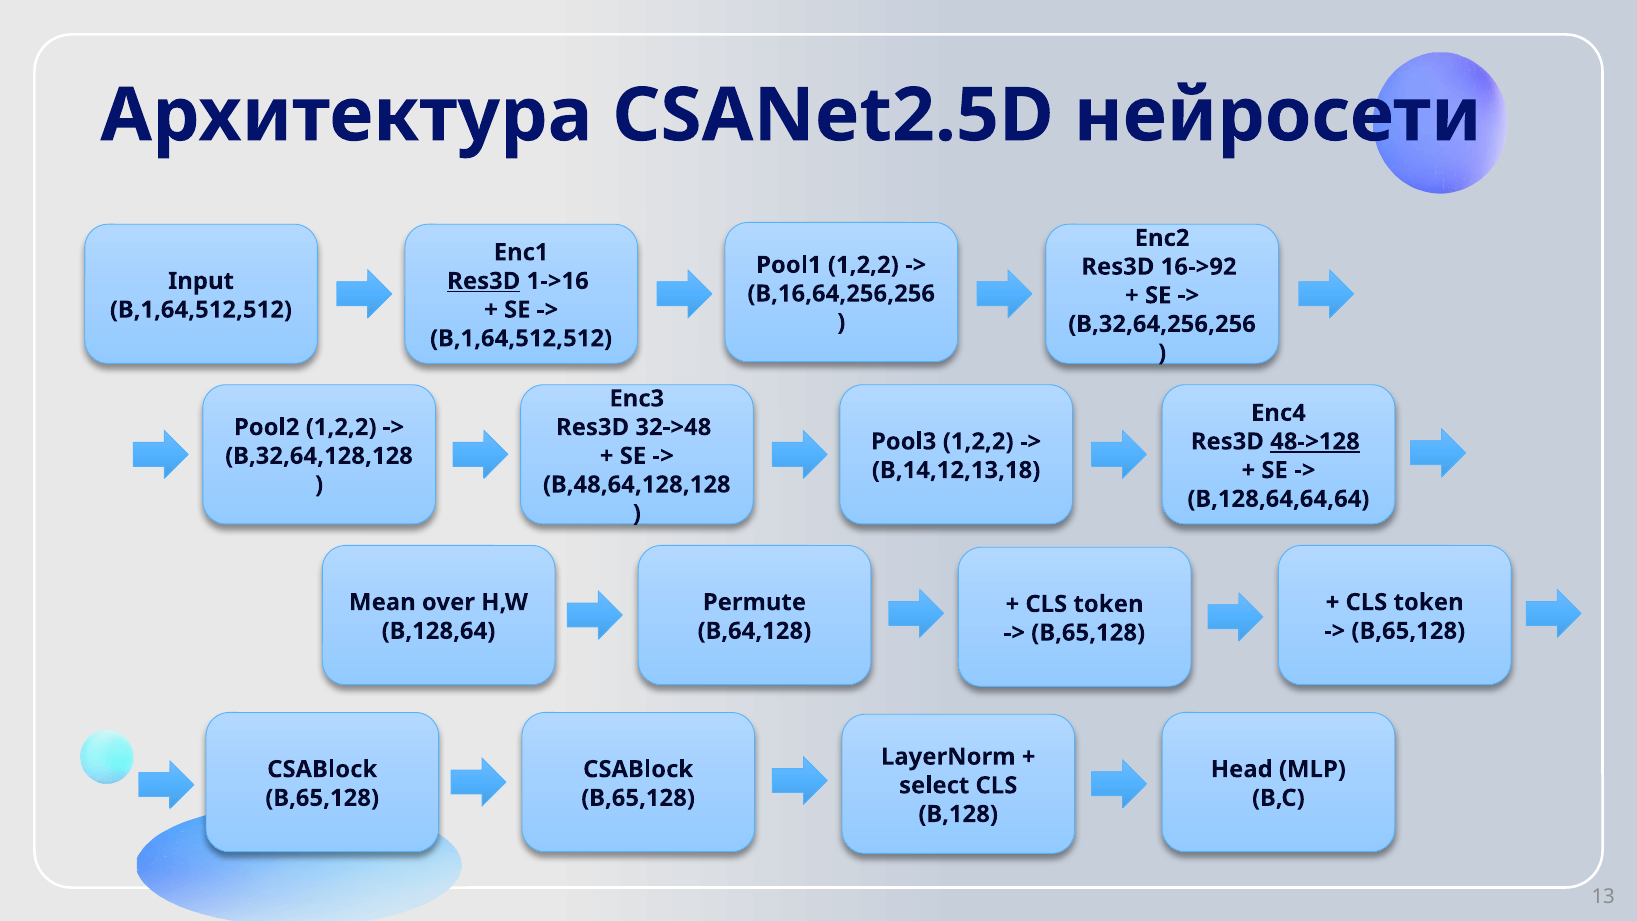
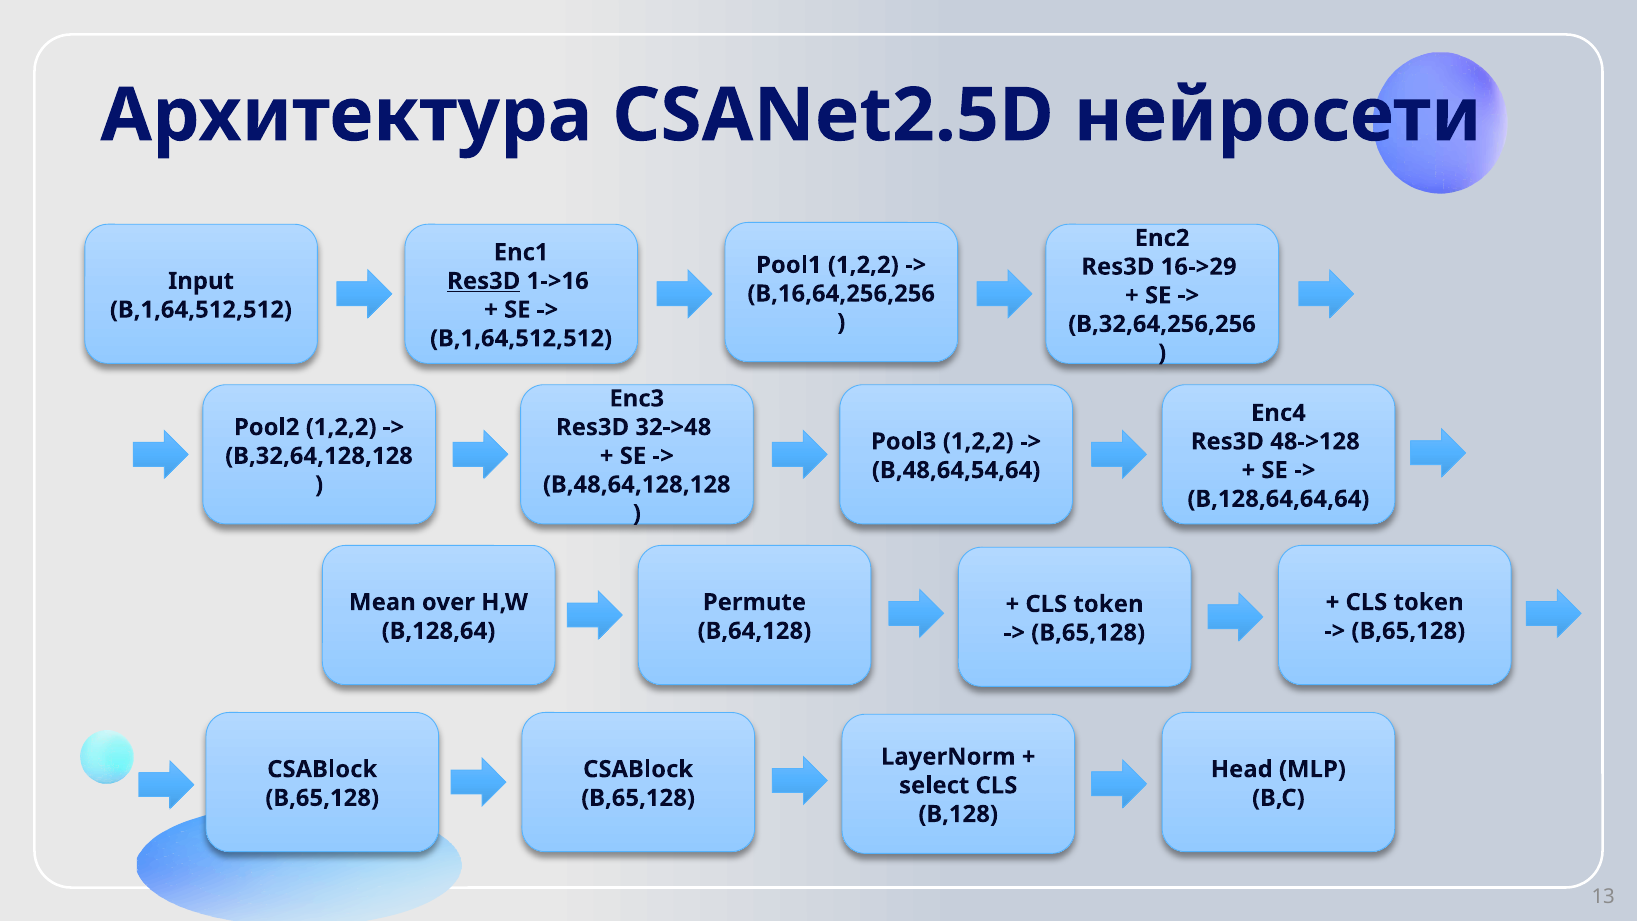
16->92: 16->92 -> 16->29
48->128 underline: present -> none
B,14,12,13,18: B,14,12,13,18 -> B,48,64,54,64
